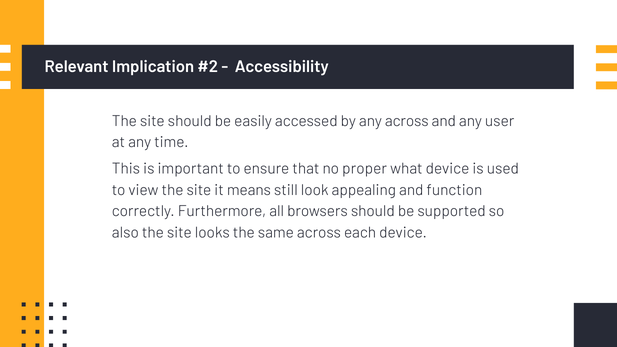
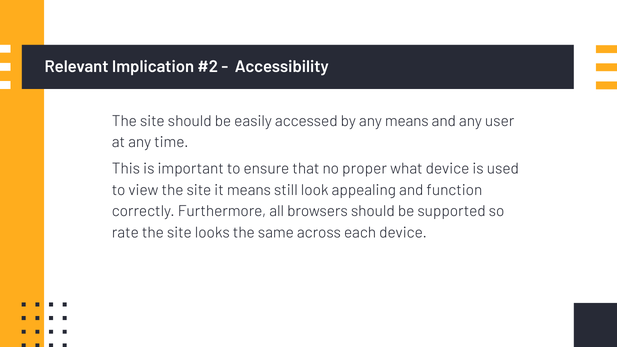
any across: across -> means
also: also -> rate
